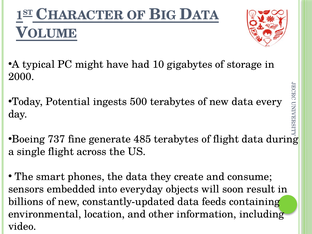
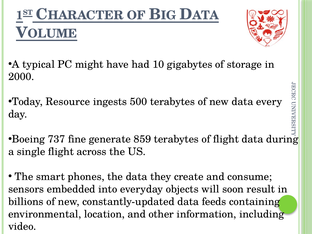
Potential: Potential -> Resource
485: 485 -> 859
